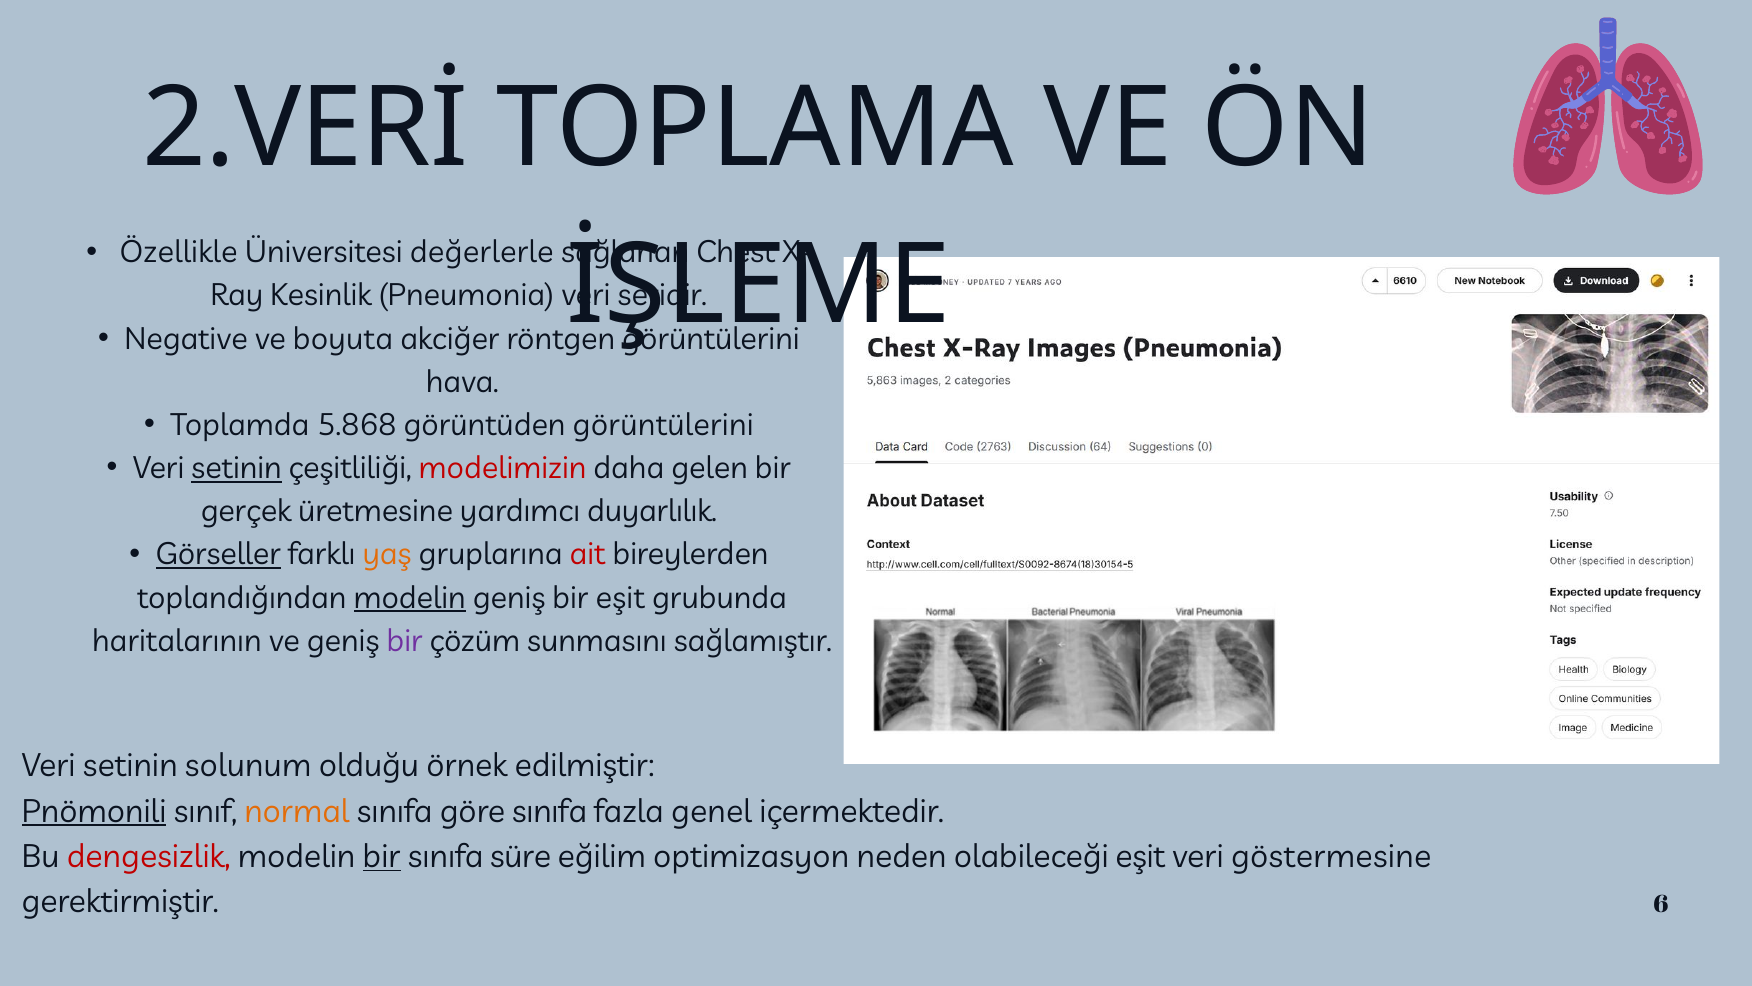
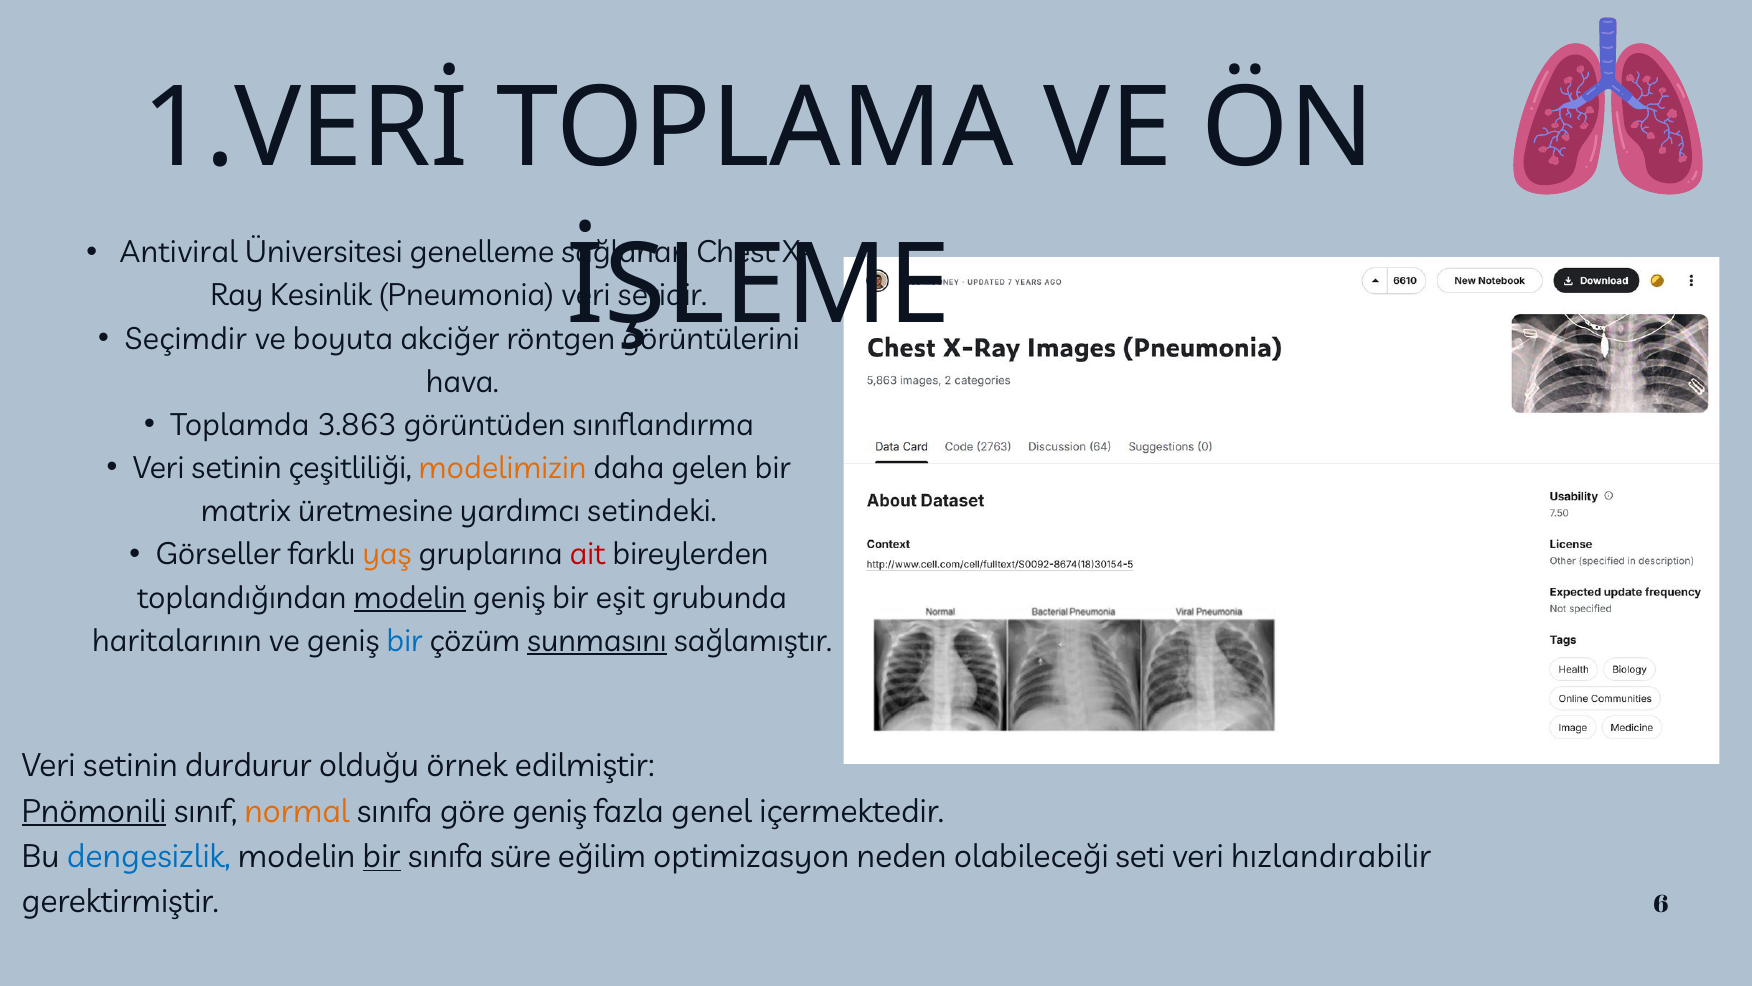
2.VERİ: 2.VERİ -> 1.VERİ
Özellikle: Özellikle -> Antiviral
değerlerle: değerlerle -> genelleme
Negative: Negative -> Seçimdir
5.868: 5.868 -> 3.863
görüntüden görüntülerini: görüntülerini -> sınıflandırma
setinin at (237, 468) underline: present -> none
modelimizin colour: red -> orange
gerçek: gerçek -> matrix
duyarlılık: duyarlılık -> setindeki
Görseller underline: present -> none
bir at (405, 641) colour: purple -> blue
sunmasını underline: none -> present
solunum: solunum -> durdurur
göre sınıfa: sınıfa -> geniş
dengesizlik colour: red -> blue
olabileceği eşit: eşit -> seti
göstermesine: göstermesine -> hızlandırabilir
